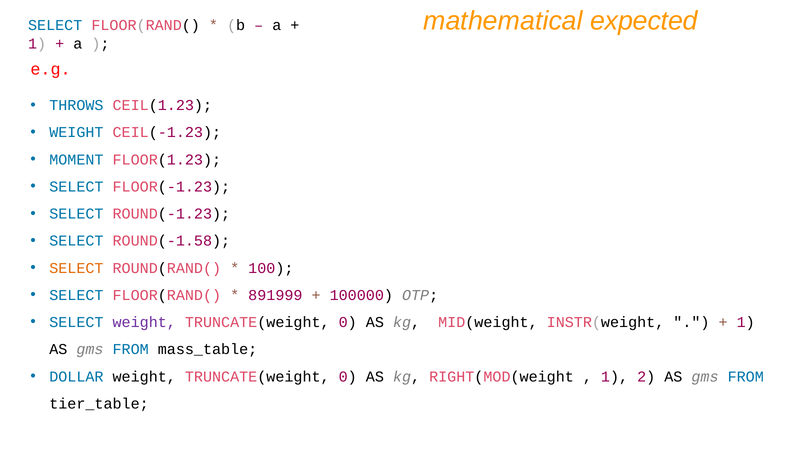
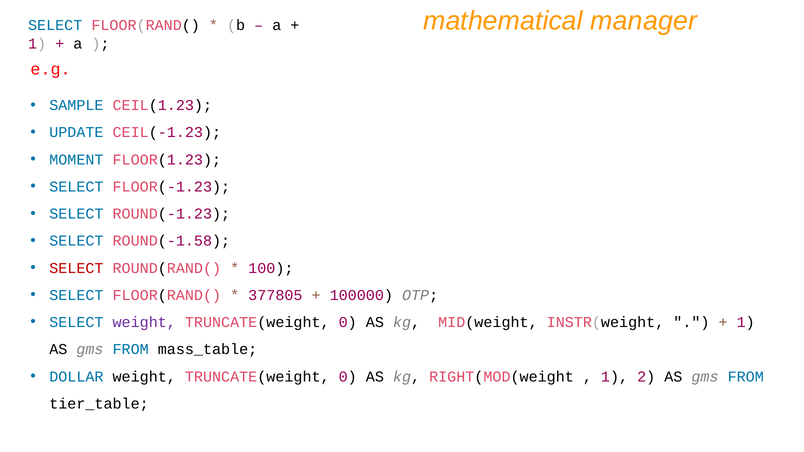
expected: expected -> manager
THROWS: THROWS -> SAMPLE
WEIGHT at (76, 133): WEIGHT -> UPDATE
SELECT at (76, 268) colour: orange -> red
891999: 891999 -> 377805
